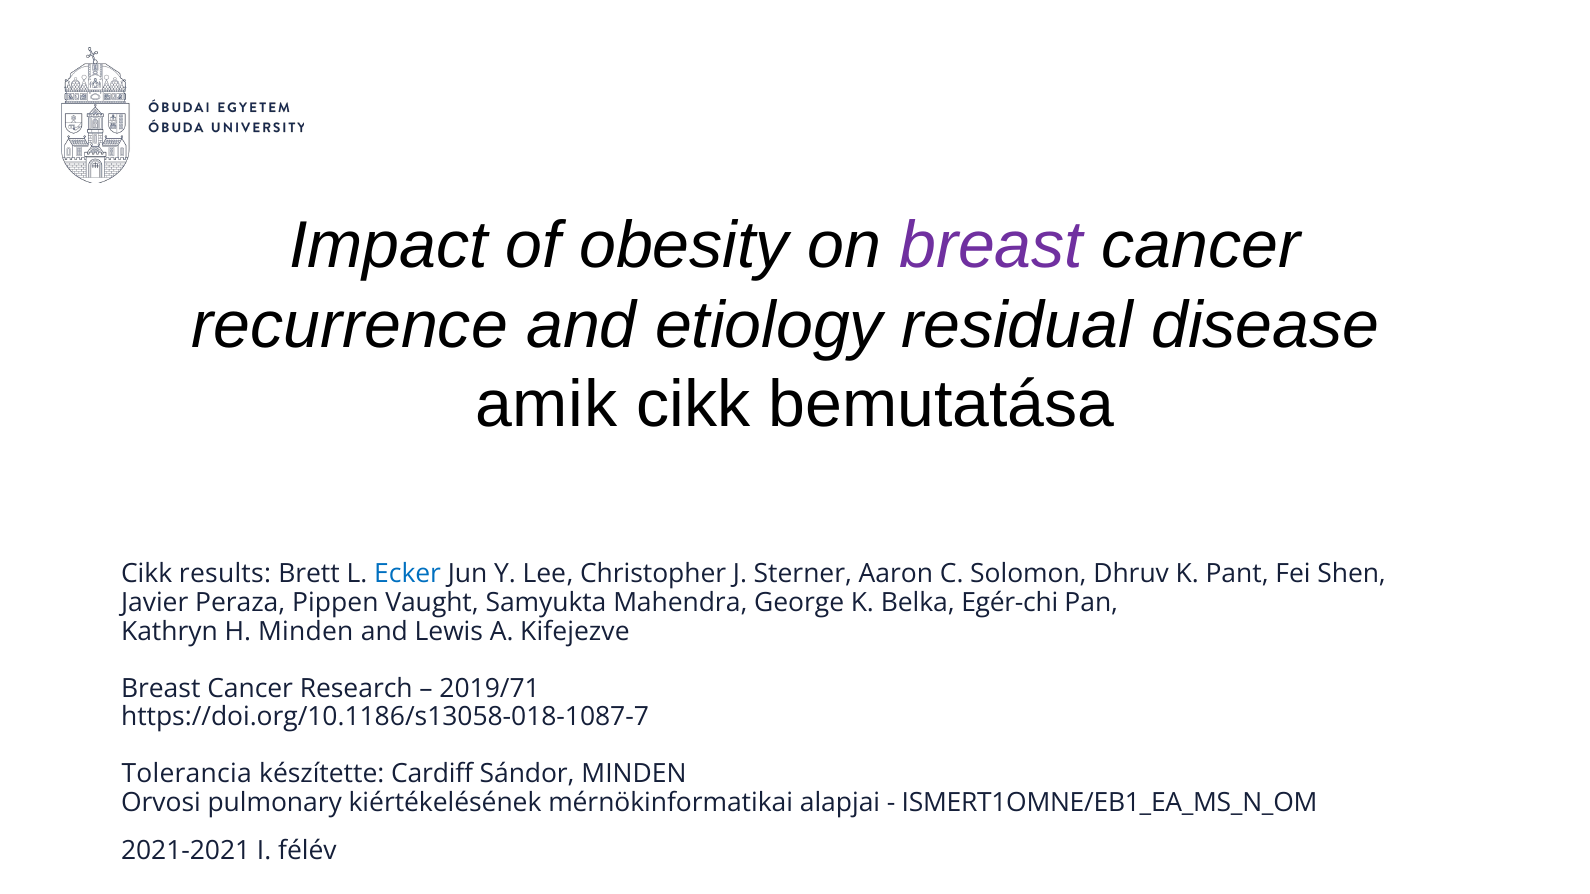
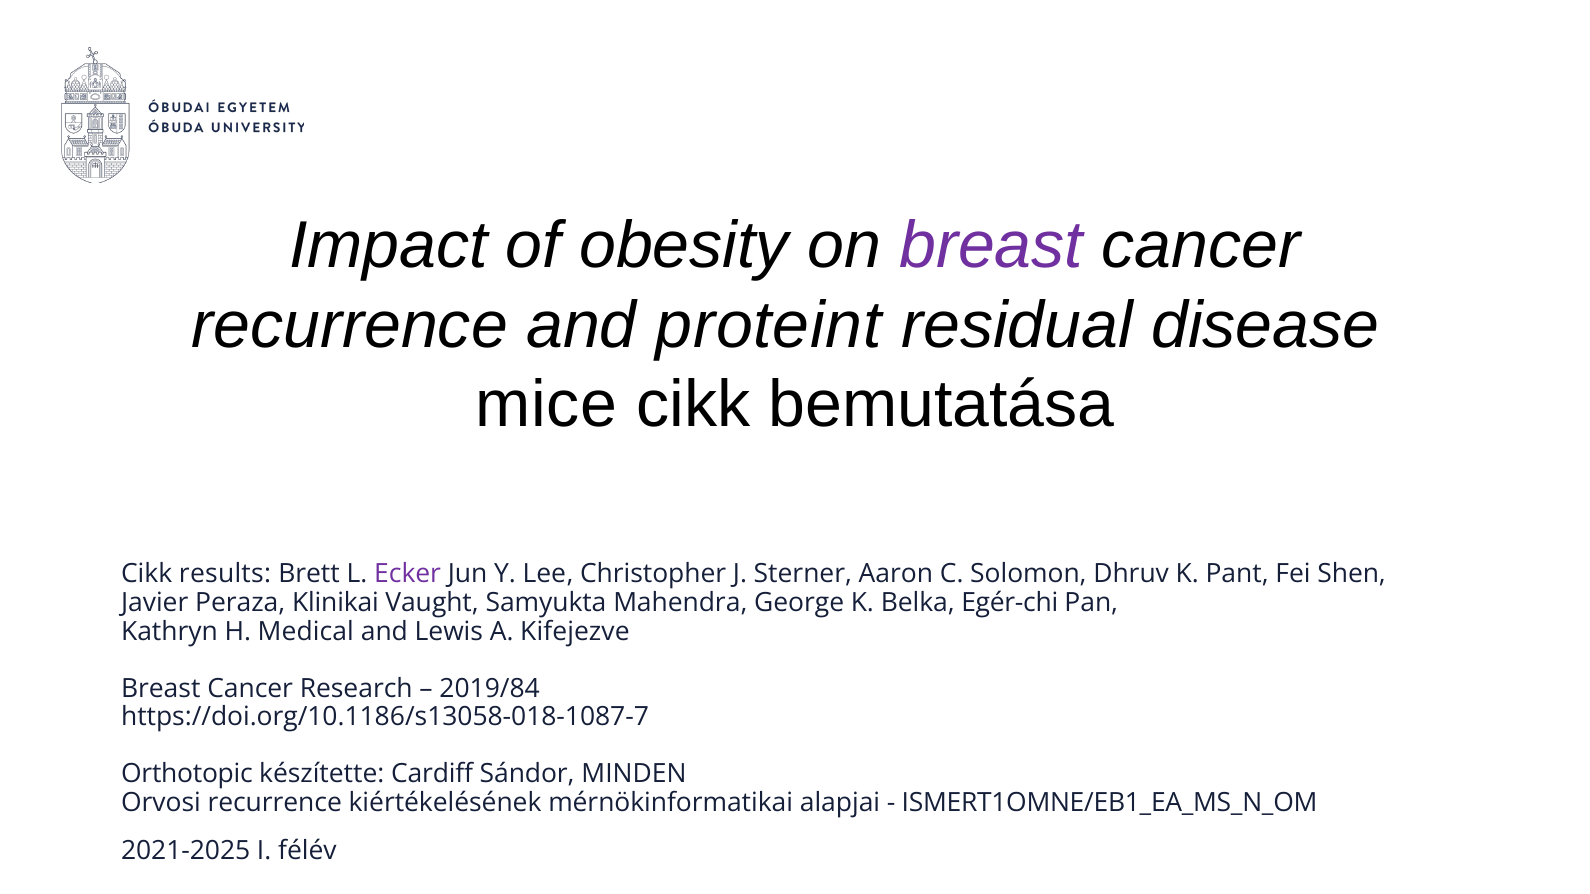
etiology: etiology -> proteint
amik: amik -> mice
Ecker colour: blue -> purple
Pippen: Pippen -> Klinikai
H Minden: Minden -> Medical
2019/71: 2019/71 -> 2019/84
Tolerancia: Tolerancia -> Orthotopic
Orvosi pulmonary: pulmonary -> recurrence
2021-2021: 2021-2021 -> 2021-2025
